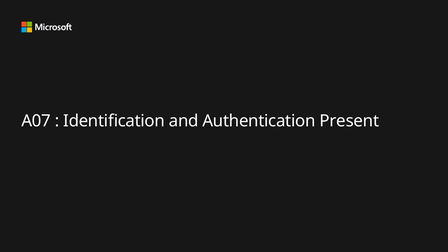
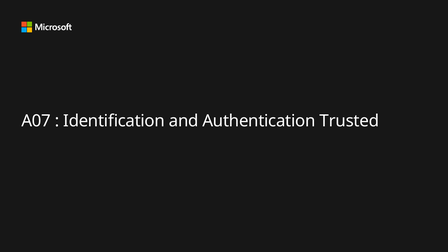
Present: Present -> Trusted
